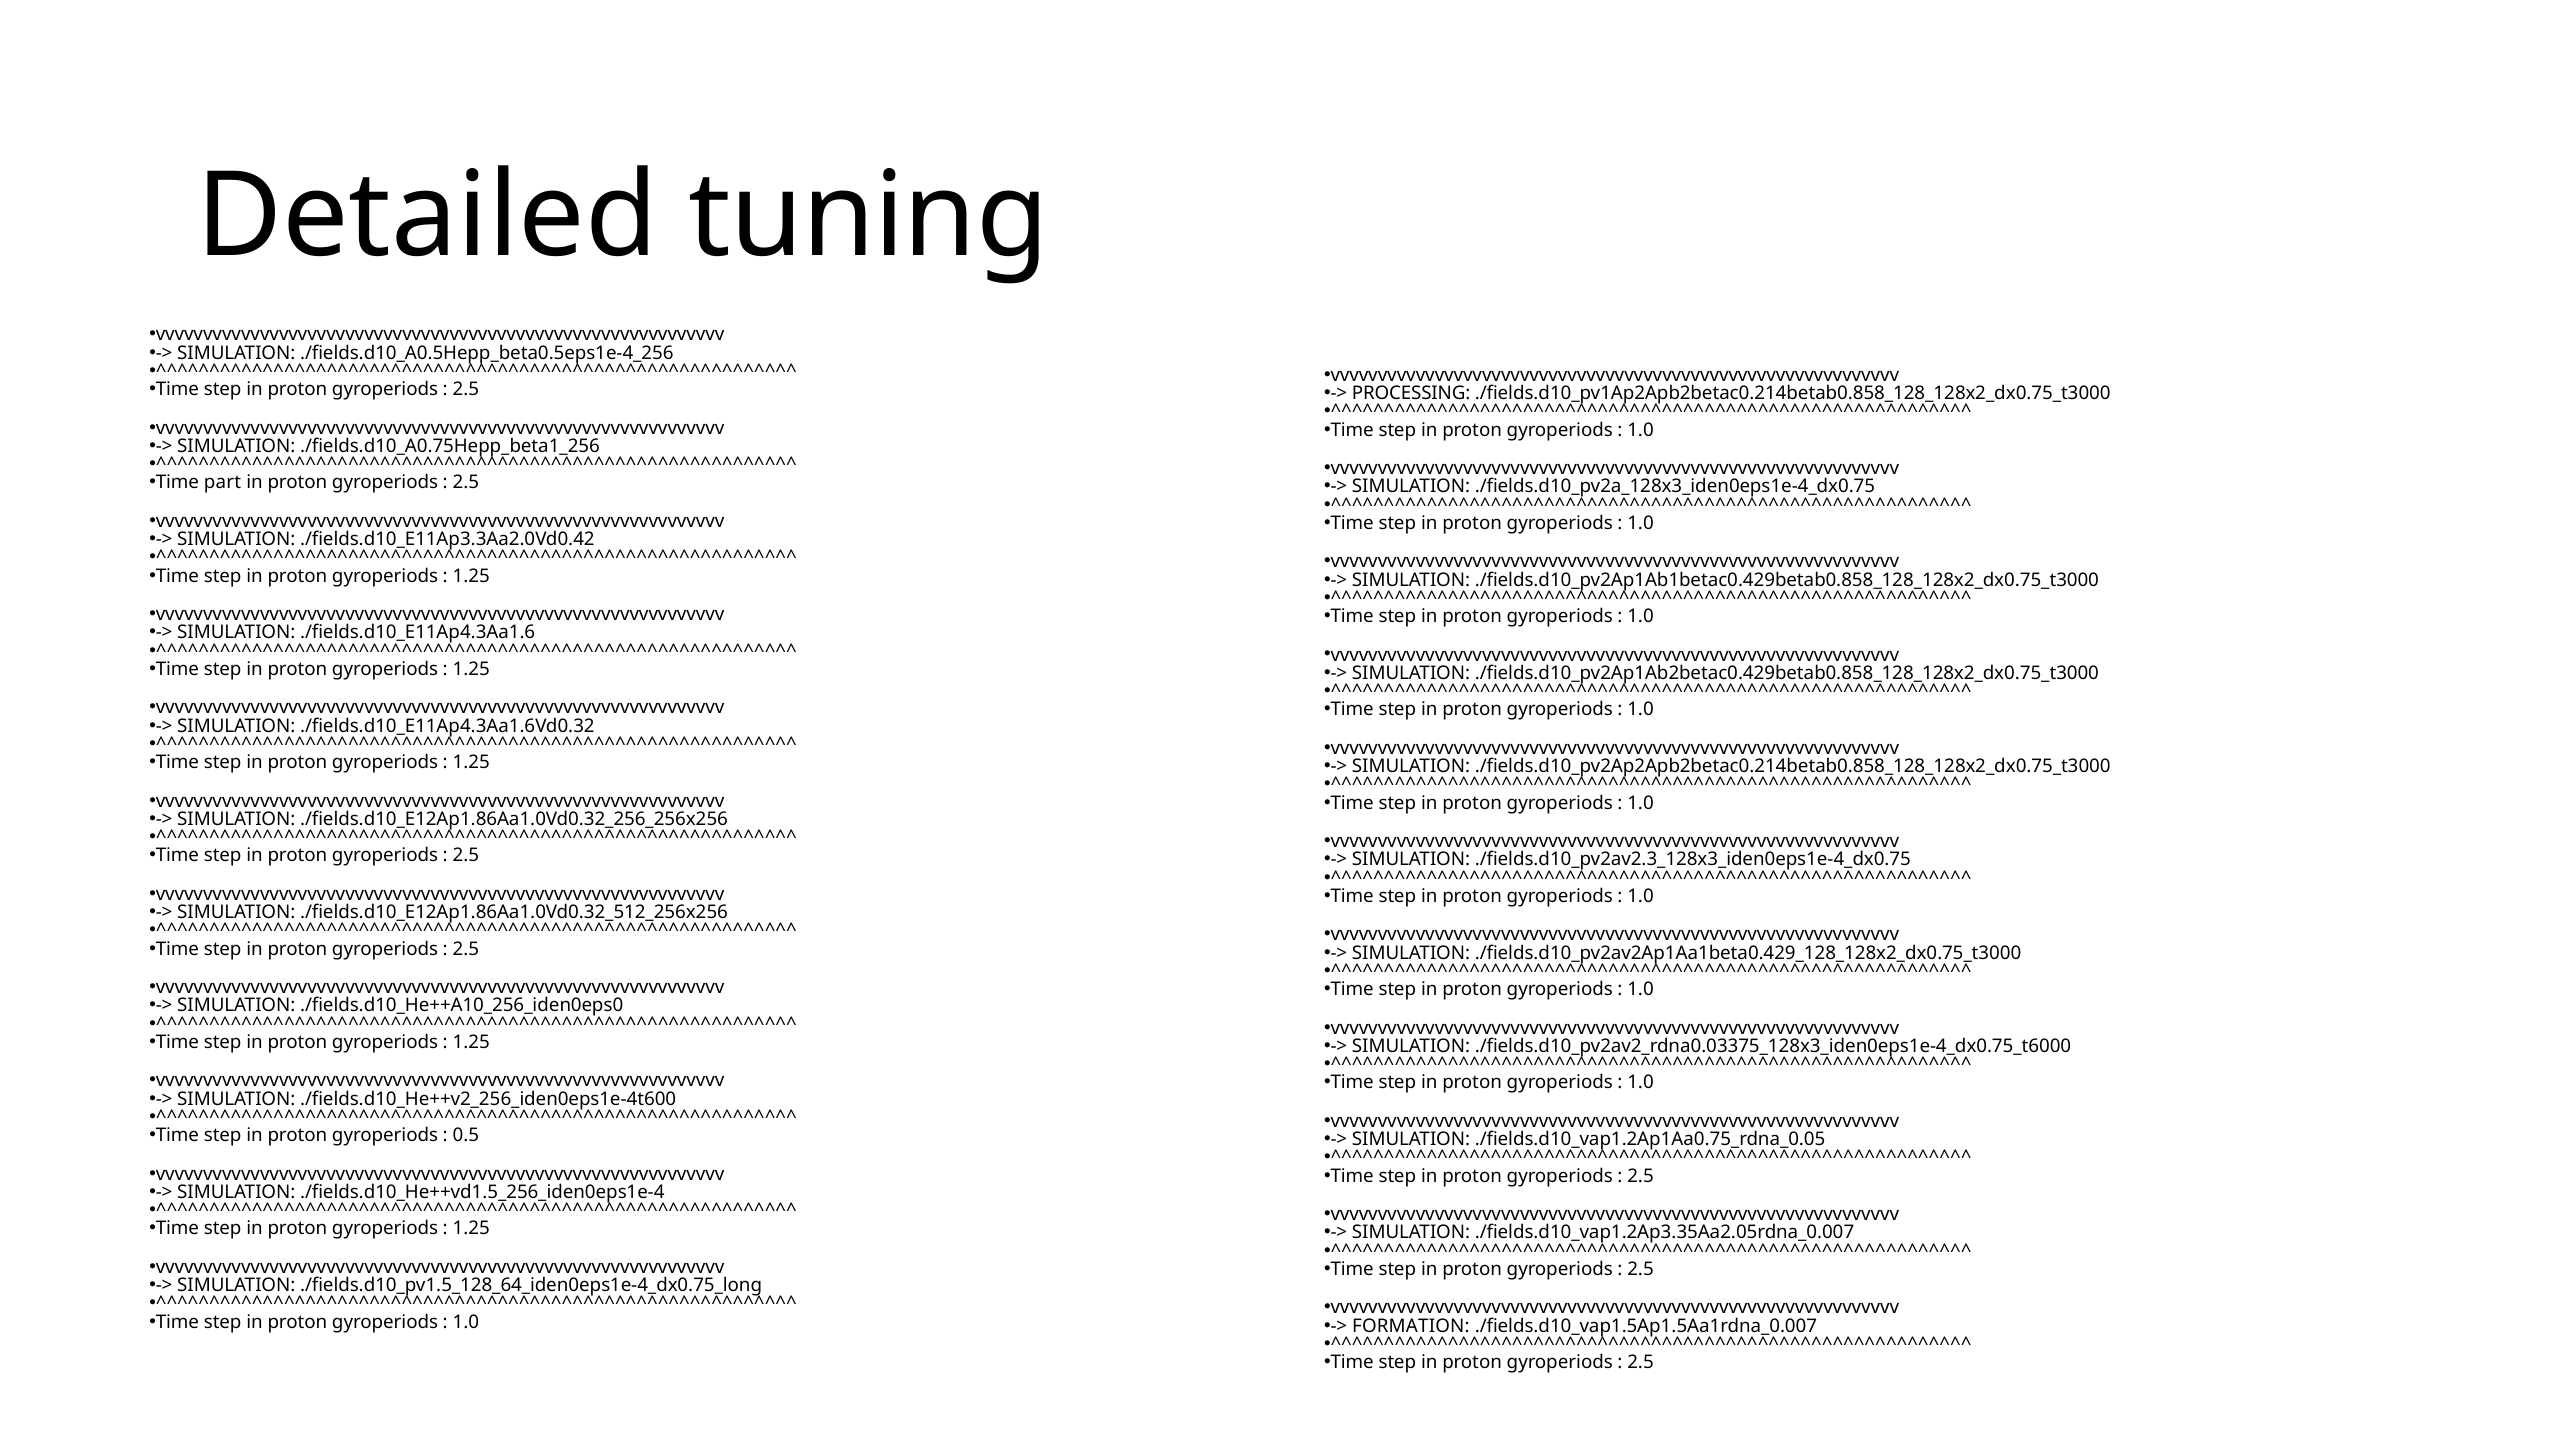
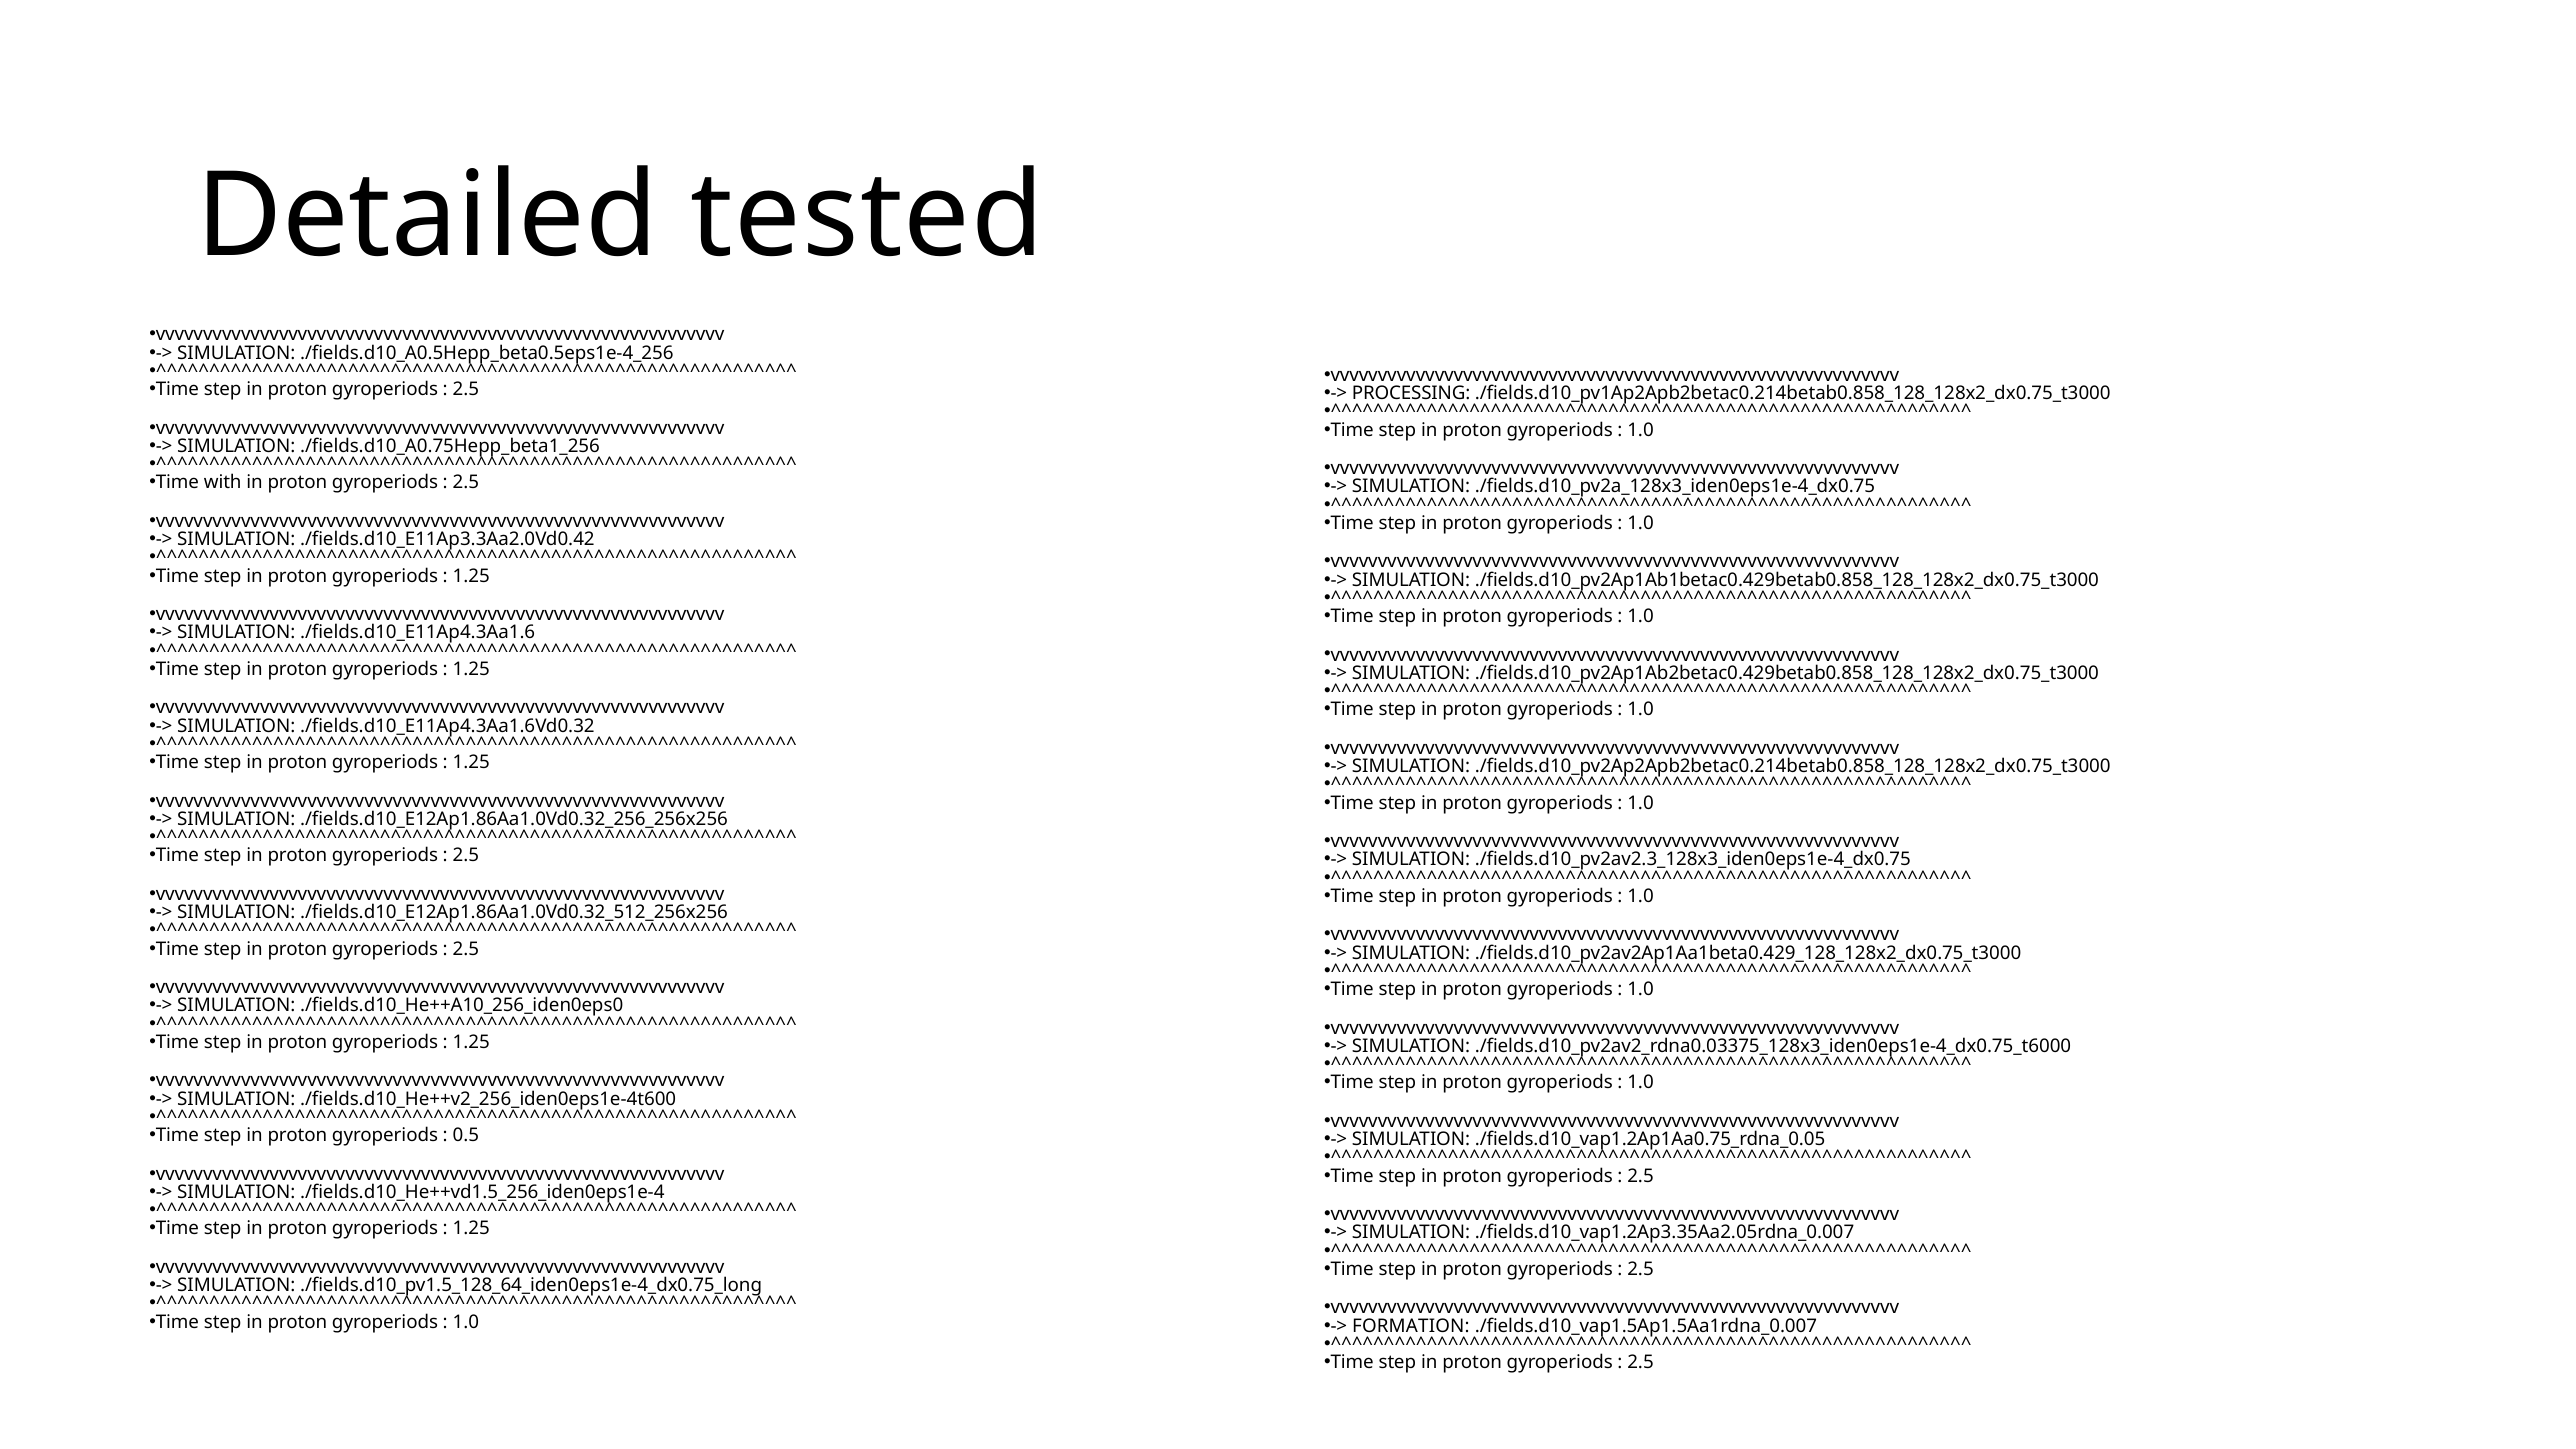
tuning: tuning -> tested
part: part -> with
